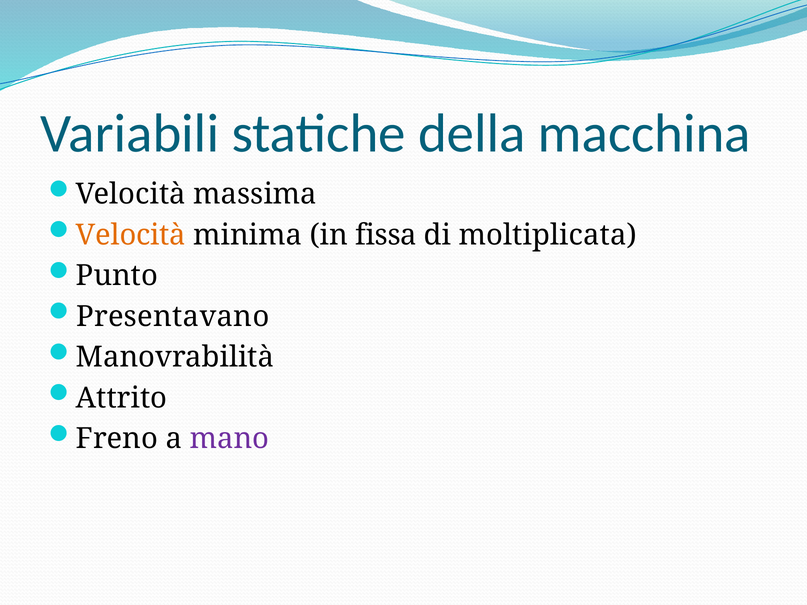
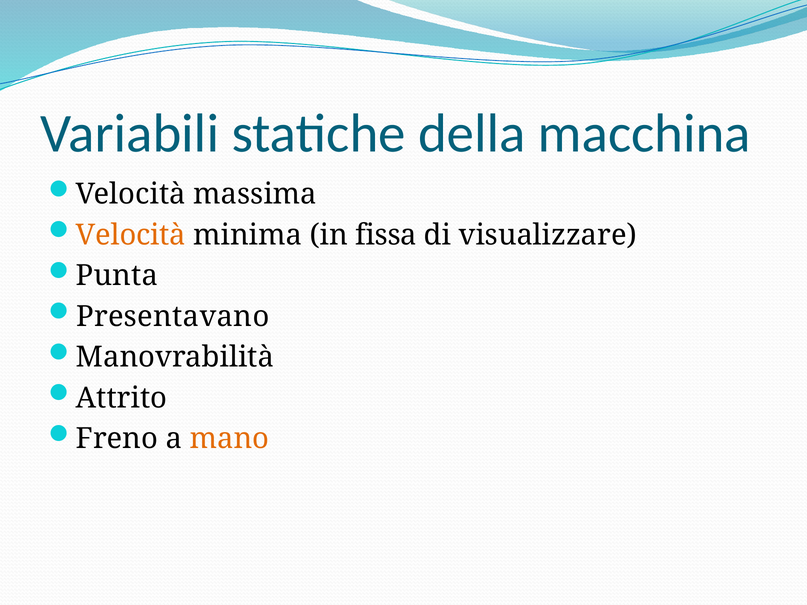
moltiplicata: moltiplicata -> visualizzare
Punto: Punto -> Punta
mano colour: purple -> orange
